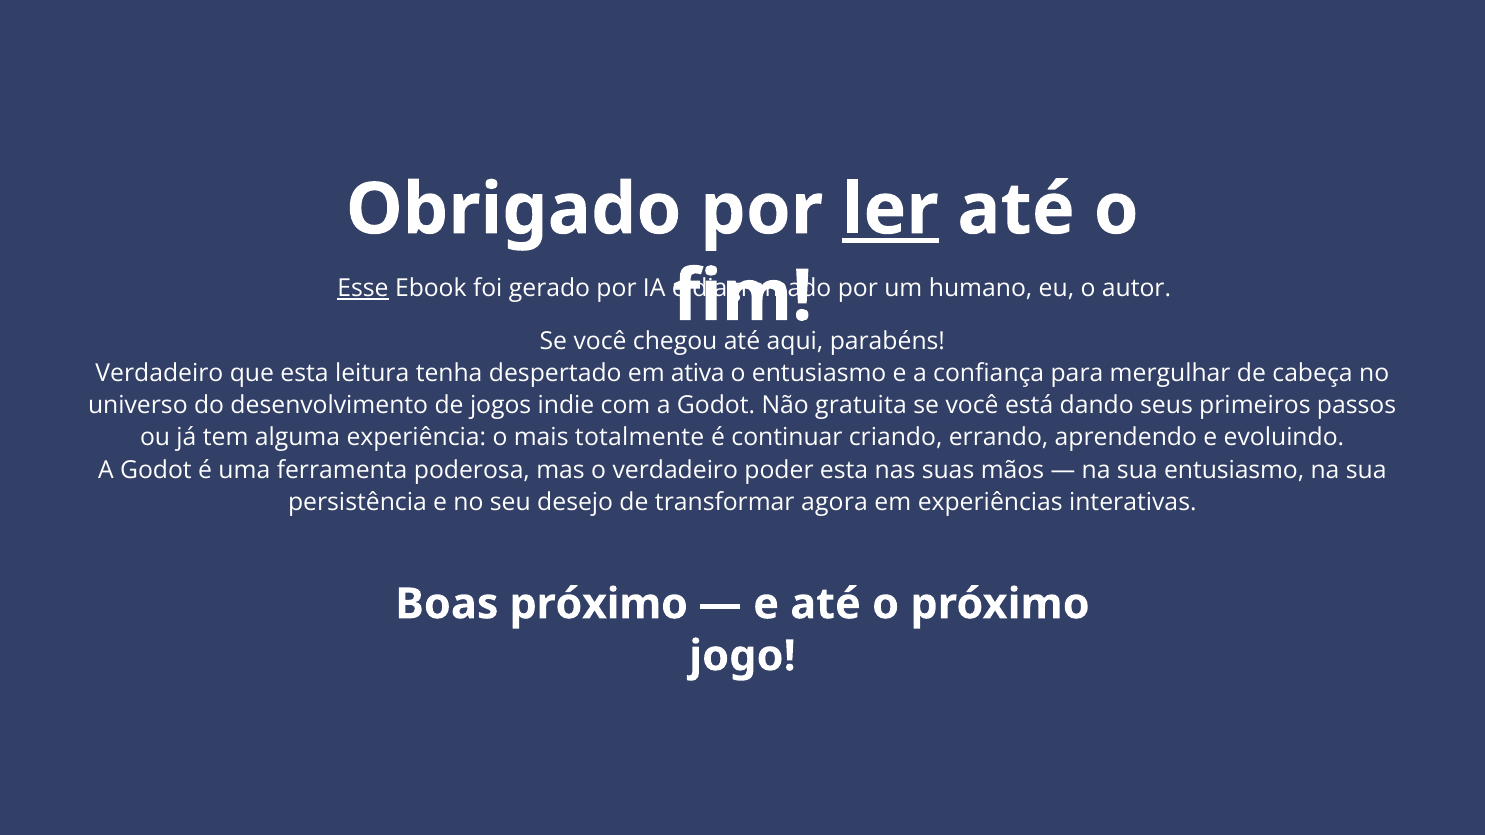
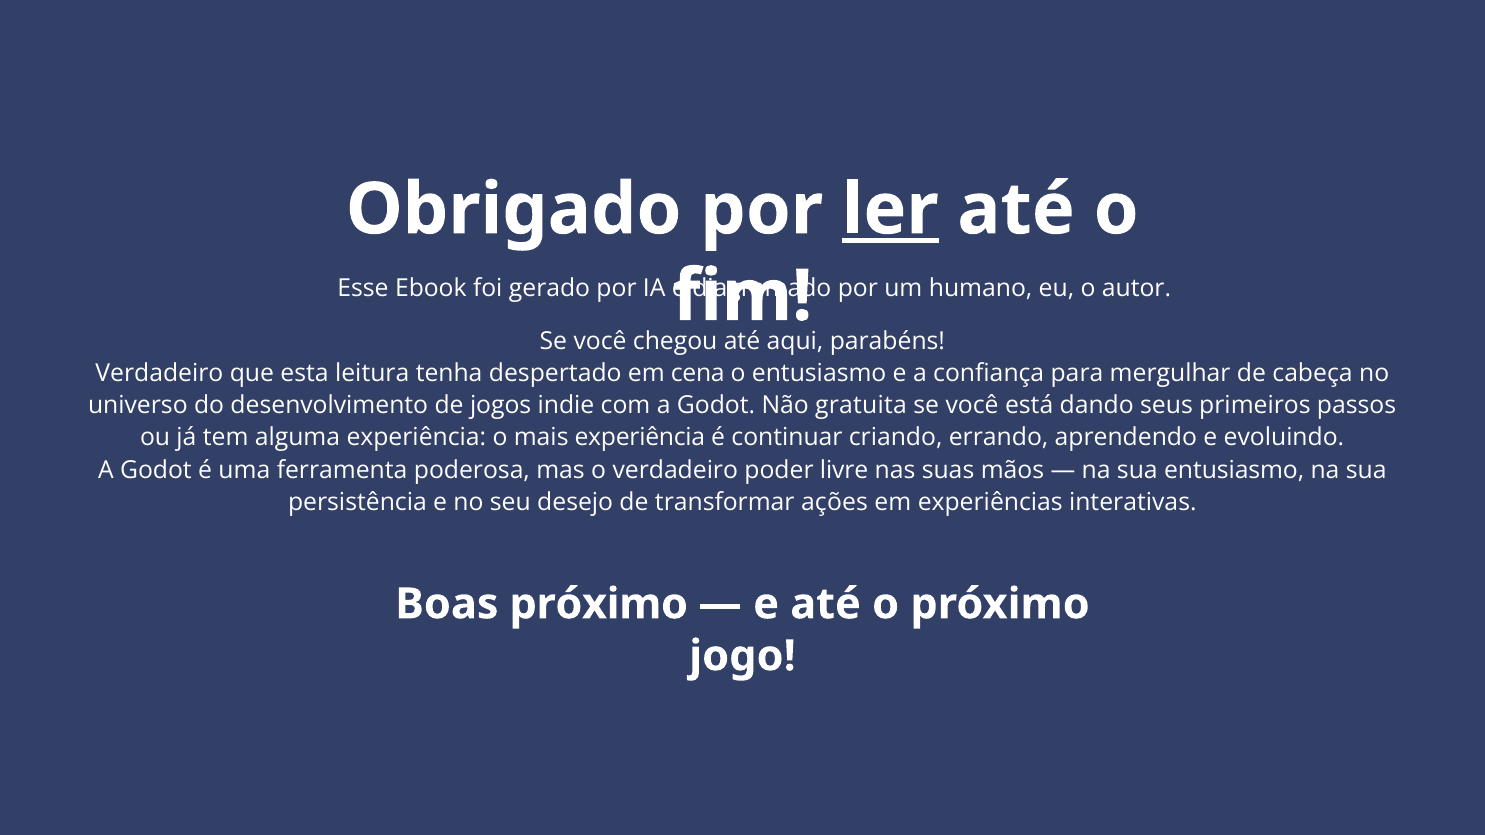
Esse underline: present -> none
ativa: ativa -> cena
mais totalmente: totalmente -> experiência
poder esta: esta -> livre
agora: agora -> ações
